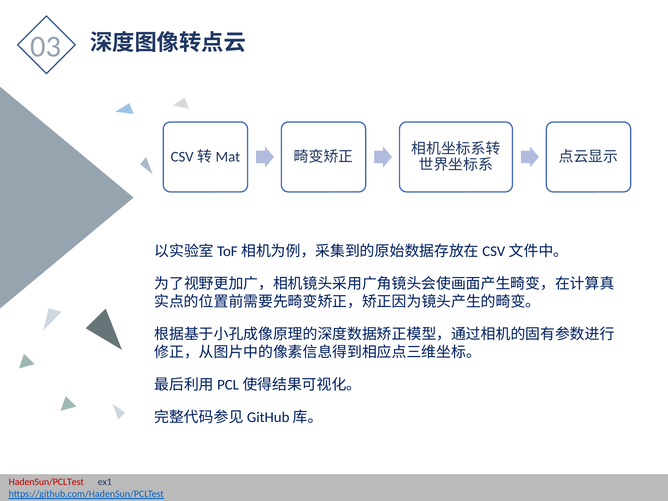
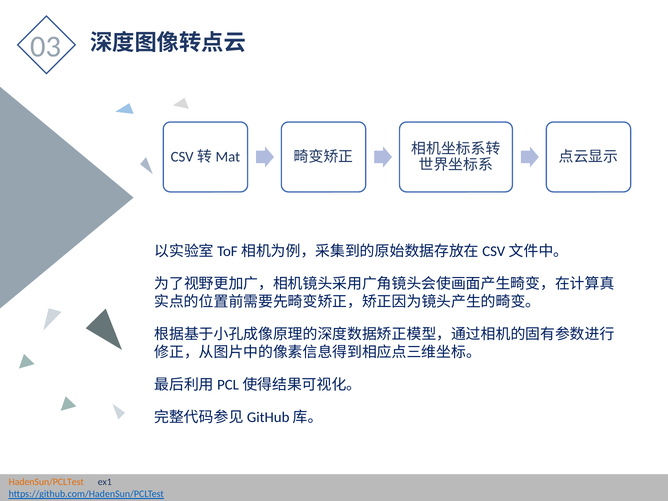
HadenSun/PCLTest colour: red -> orange
